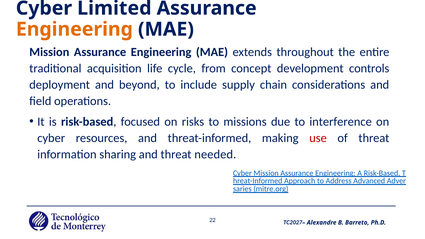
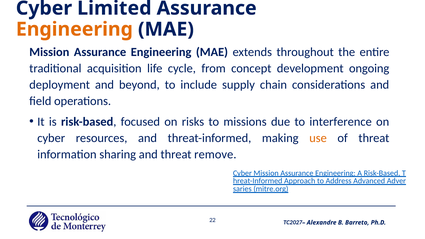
controls: controls -> ongoing
use colour: red -> orange
needed: needed -> remove
